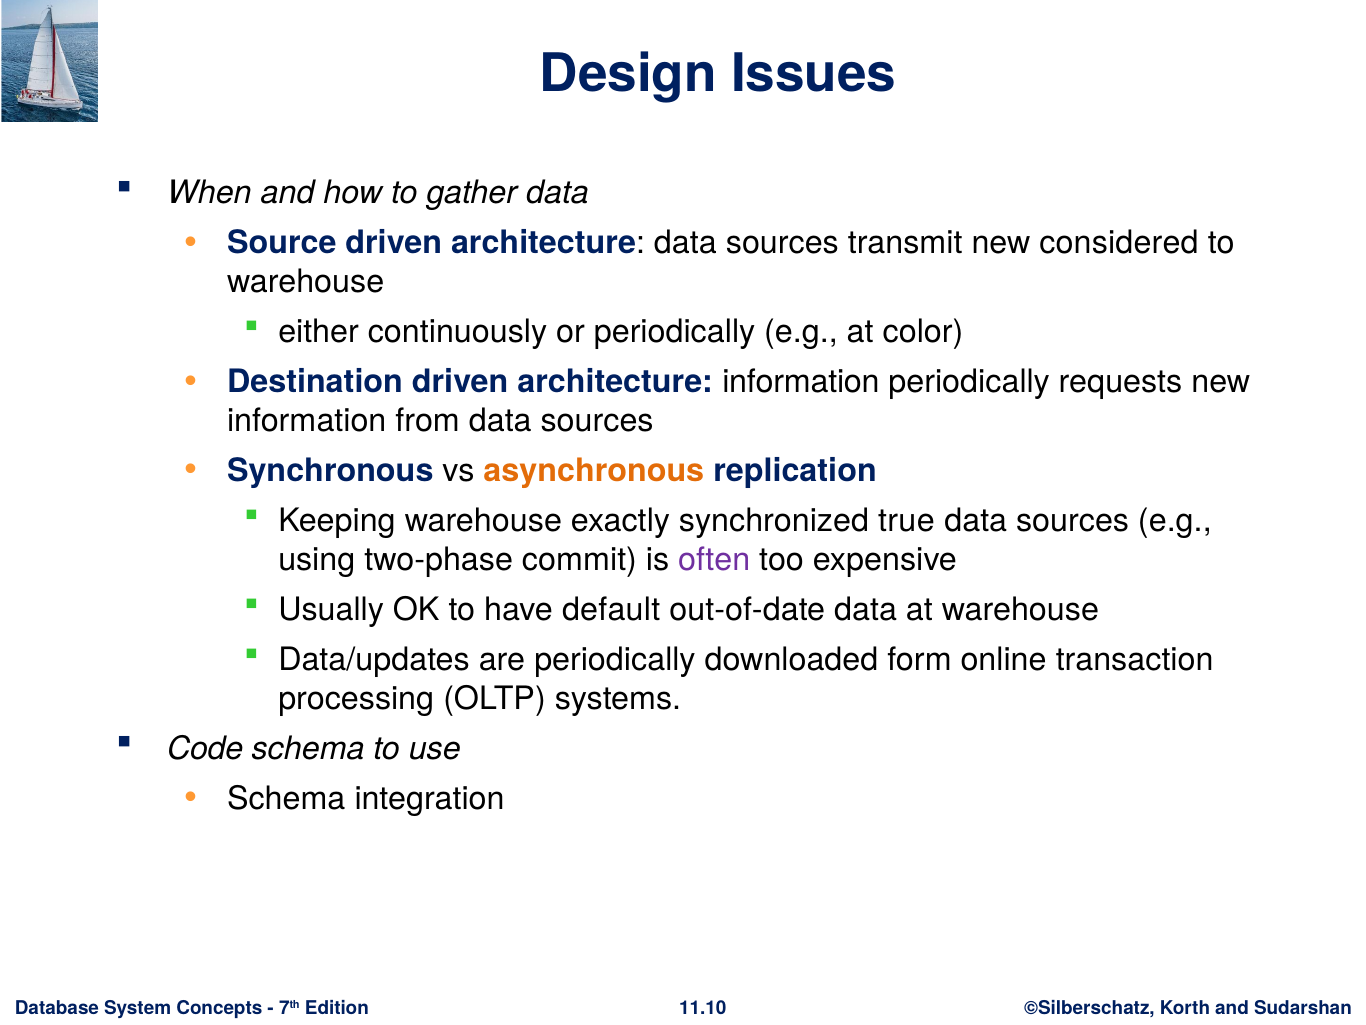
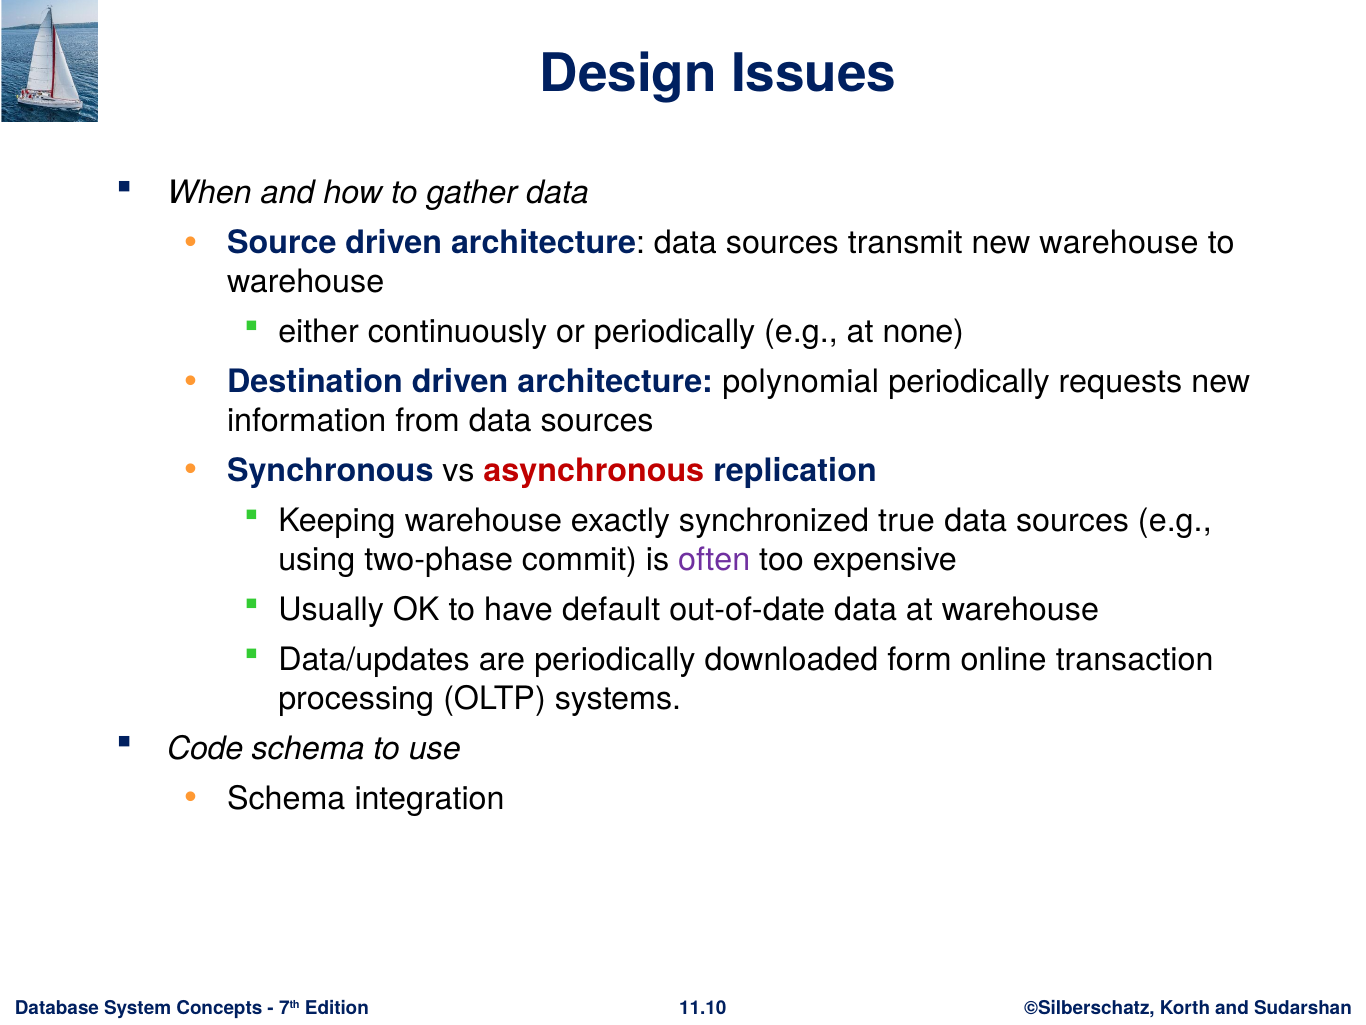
new considered: considered -> warehouse
color: color -> none
architecture information: information -> polynomial
asynchronous colour: orange -> red
